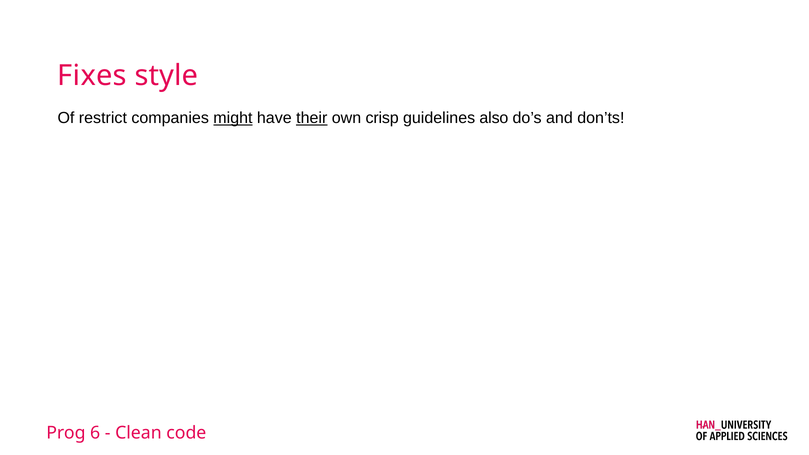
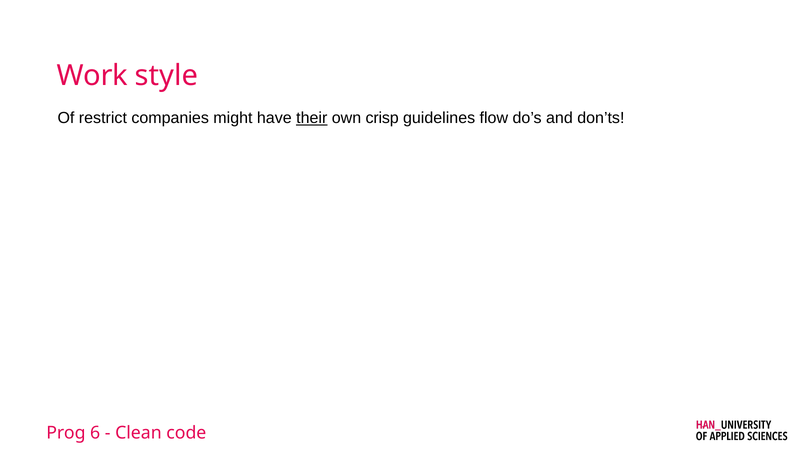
Fixes: Fixes -> Work
might underline: present -> none
also: also -> flow
